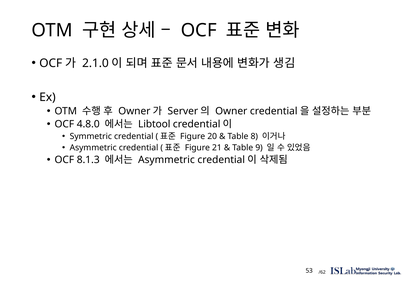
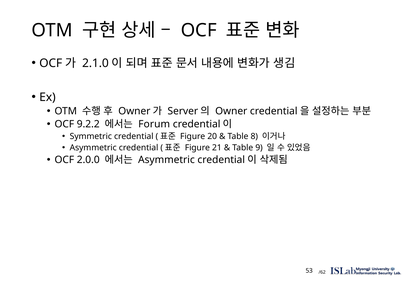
4.8.0: 4.8.0 -> 9.2.2
Libtool: Libtool -> Forum
8.1.3: 8.1.3 -> 2.0.0
